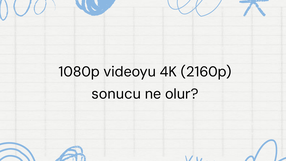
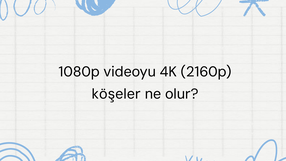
sonucu: sonucu -> köşeler
